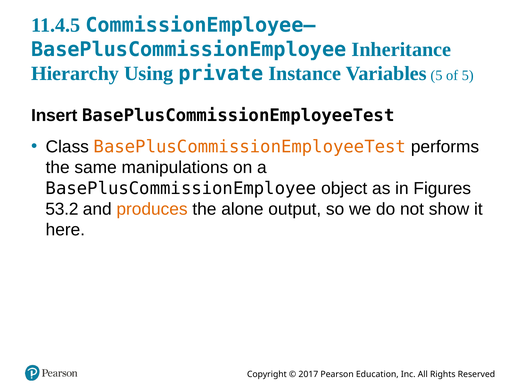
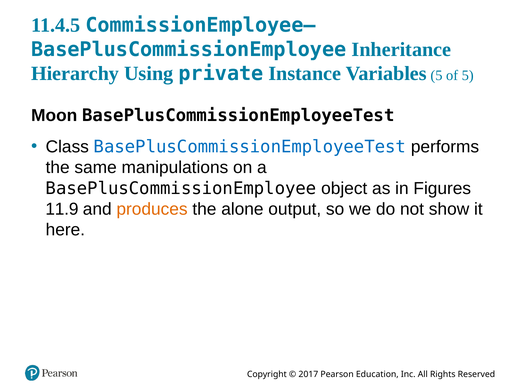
Insert: Insert -> Moon
BasePlusCommissionEmployeeTest at (250, 147) colour: orange -> blue
53.2: 53.2 -> 11.9
